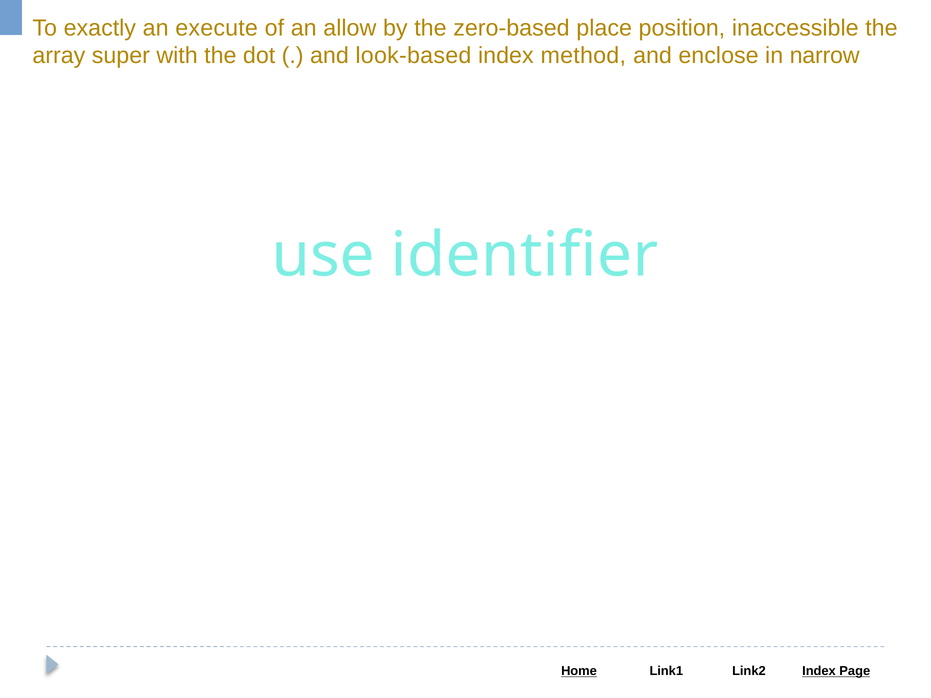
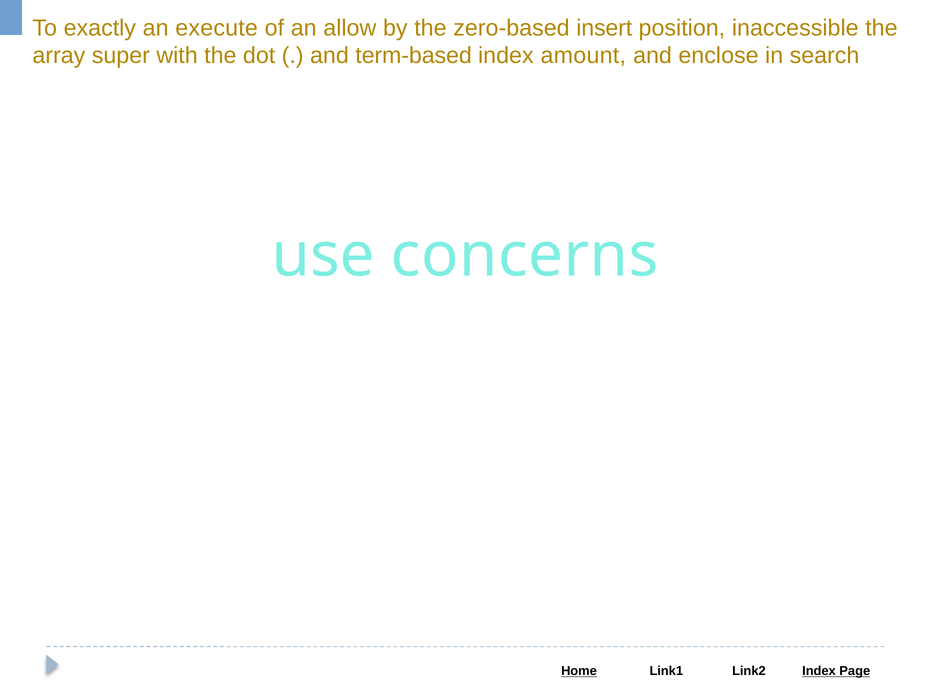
place: place -> insert
look-based: look-based -> term-based
method: method -> amount
narrow: narrow -> search
identifier: identifier -> concerns
